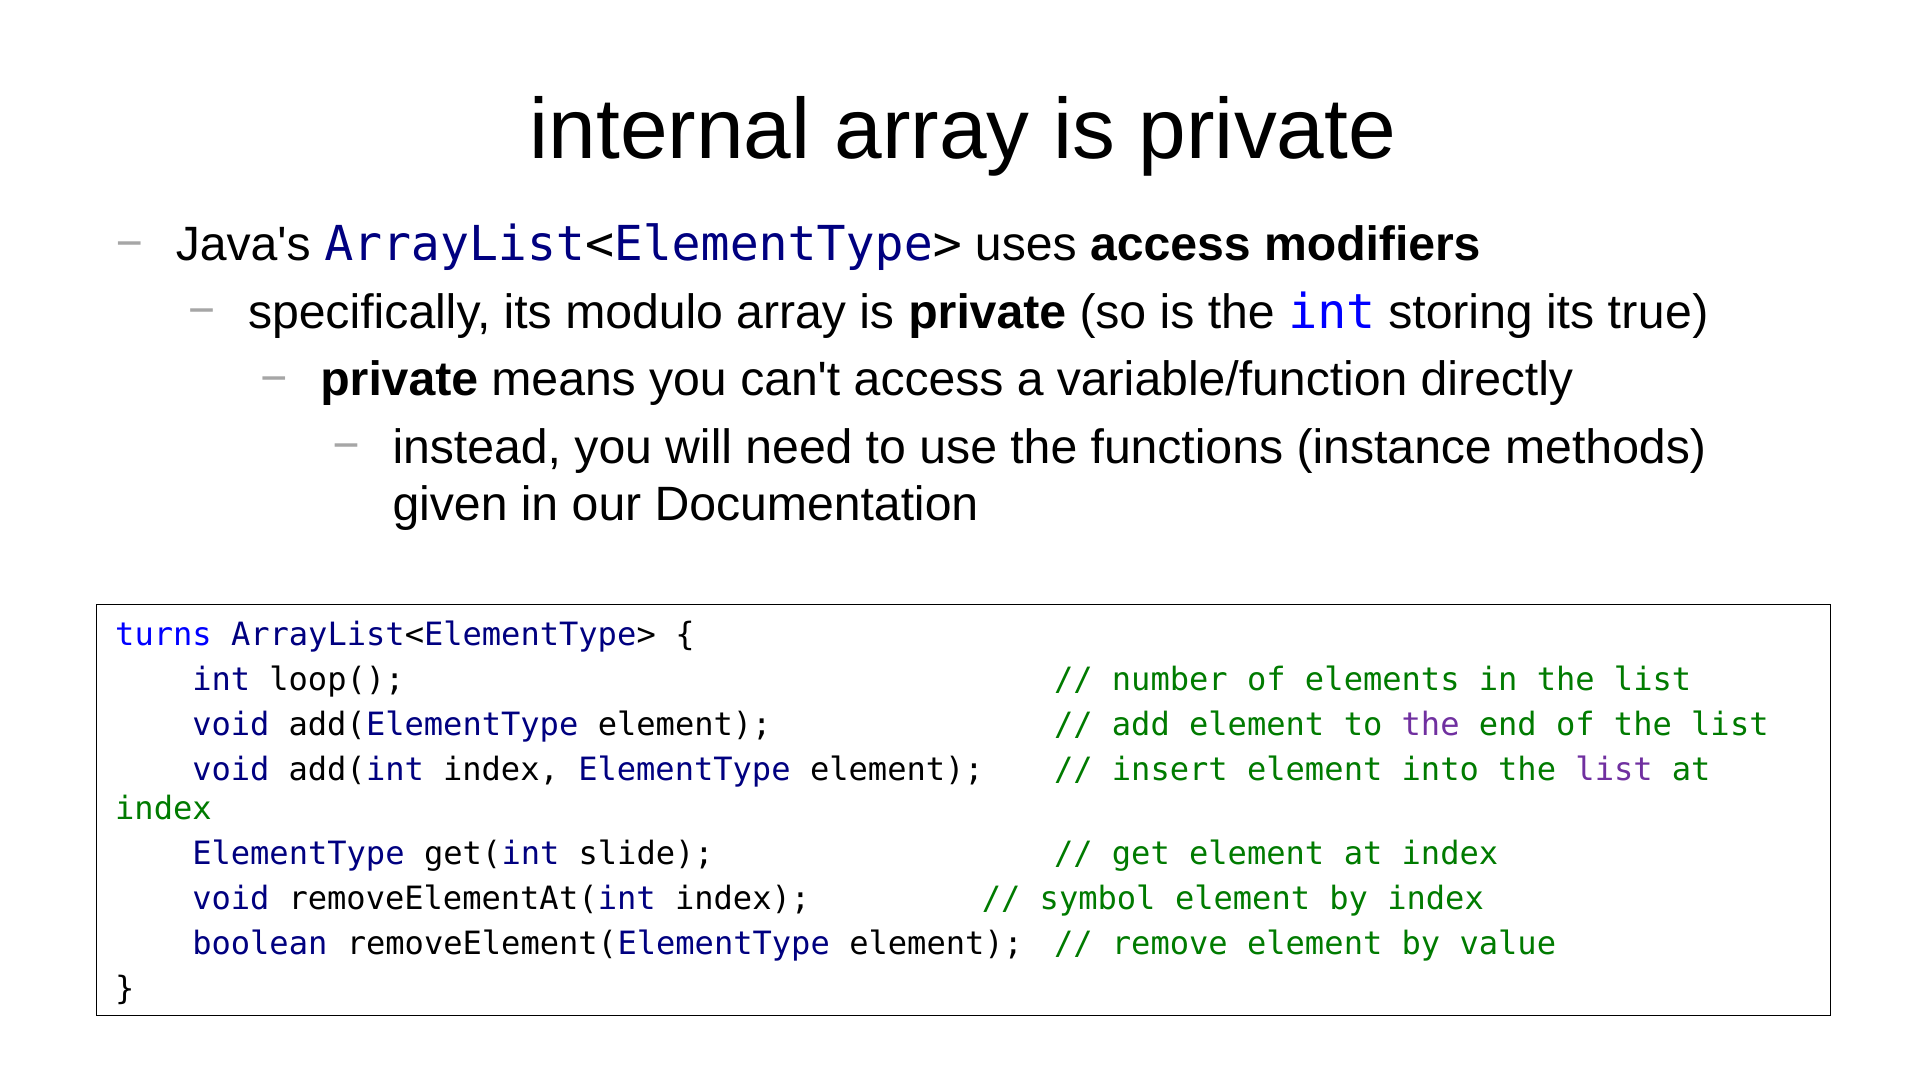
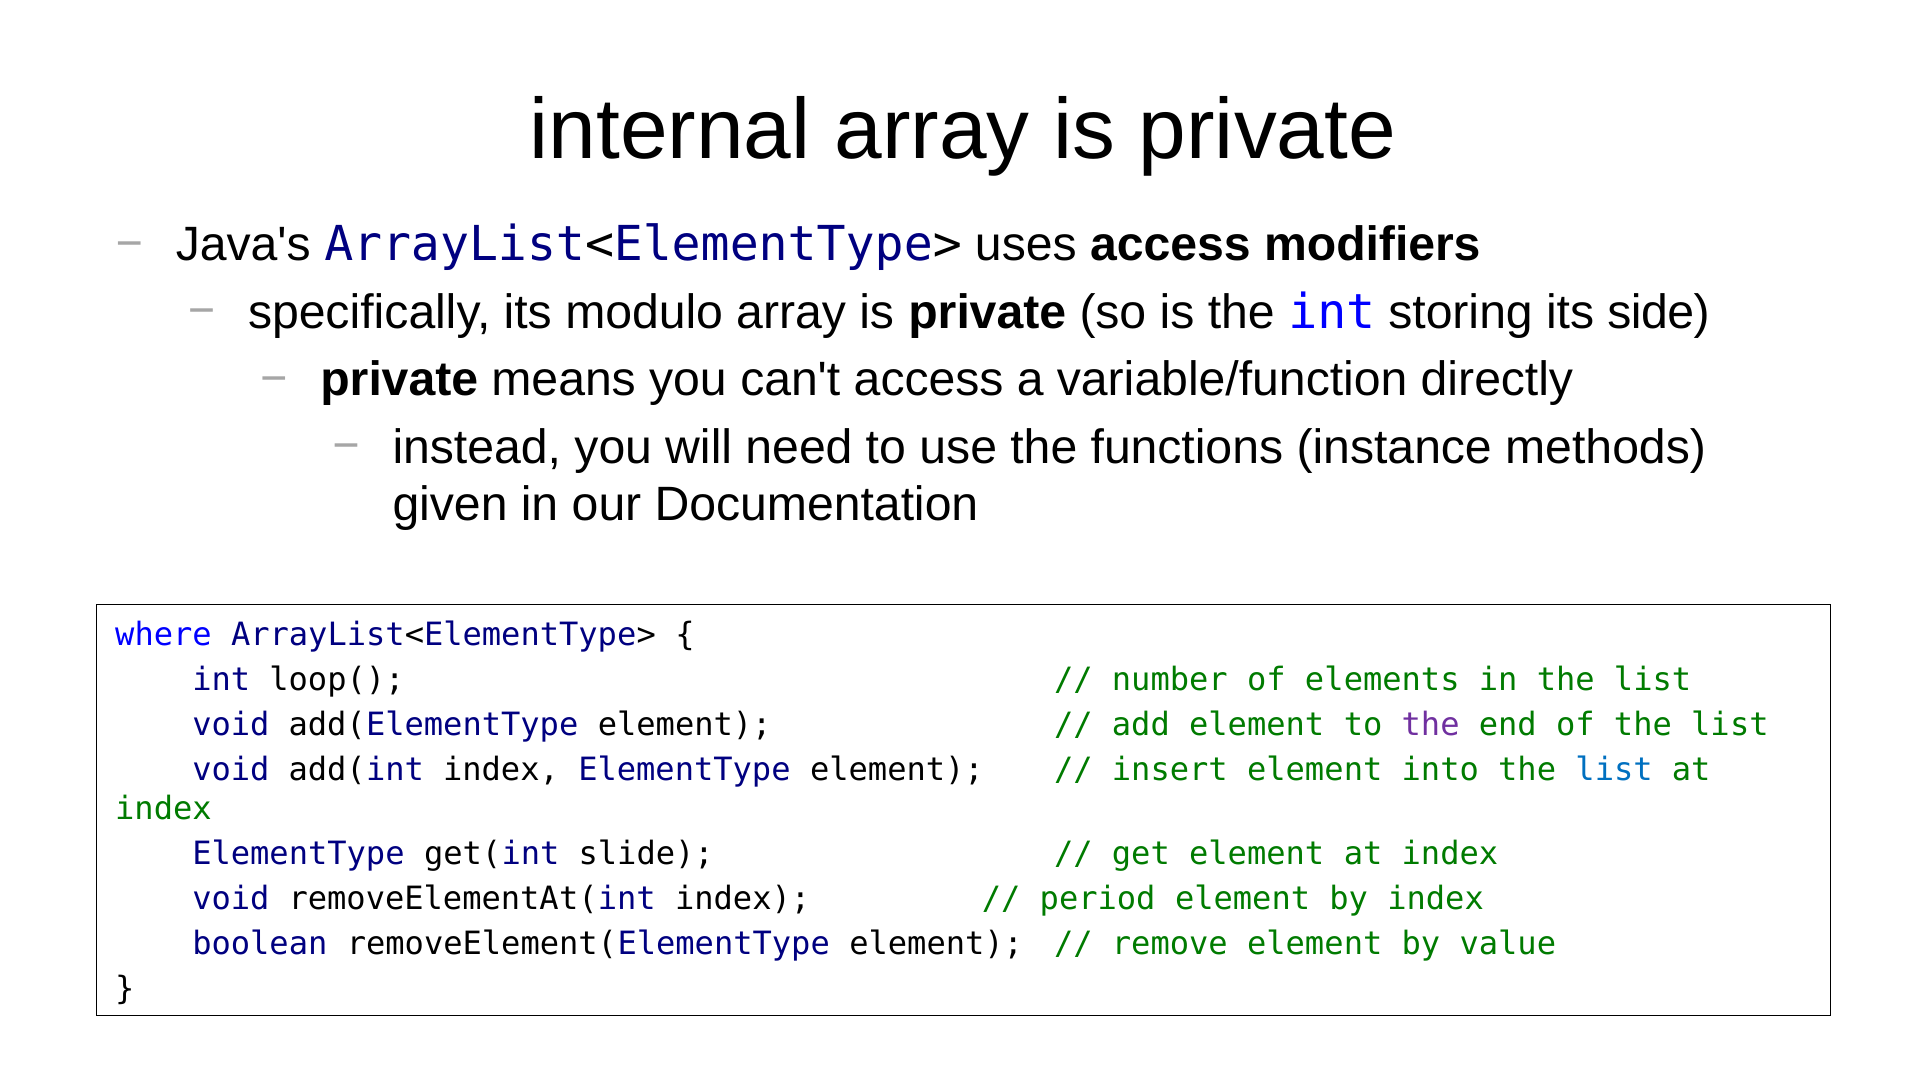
true: true -> side
turns: turns -> where
list at (1614, 770) colour: purple -> blue
symbol: symbol -> period
